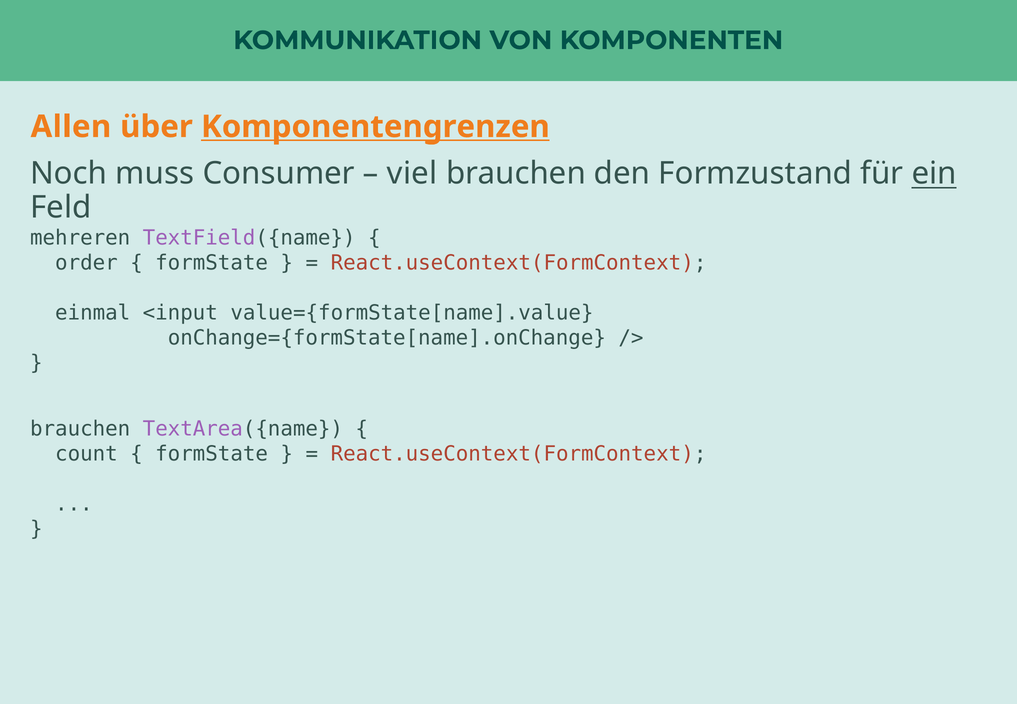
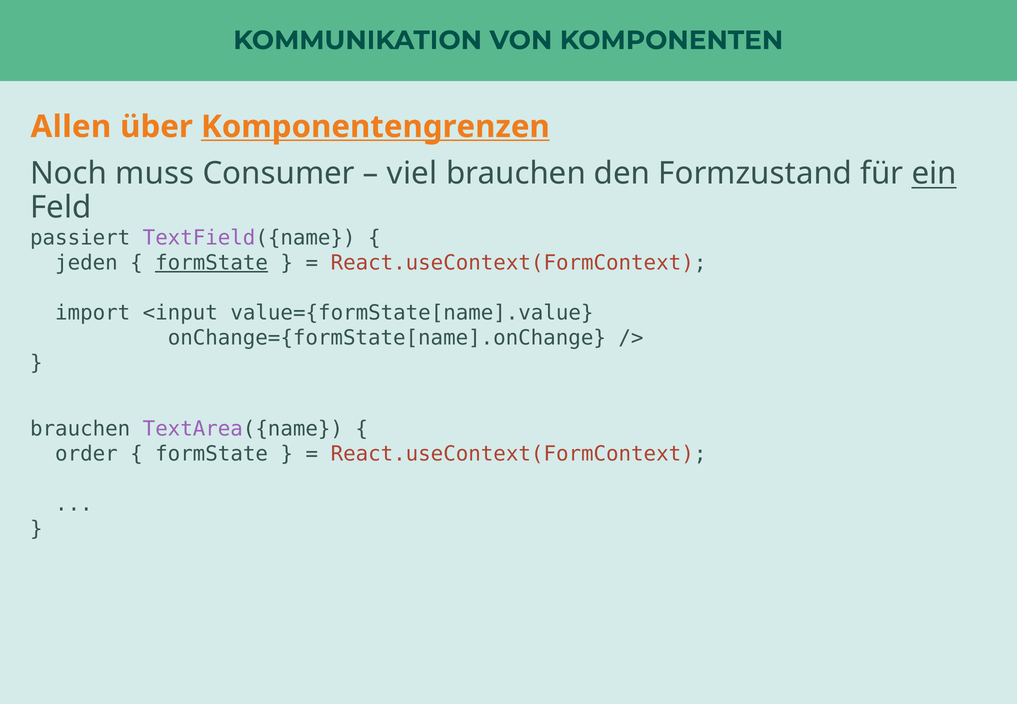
mehreren: mehreren -> passiert
order: order -> jeden
formState at (212, 263) underline: none -> present
einmal: einmal -> import
count: count -> order
